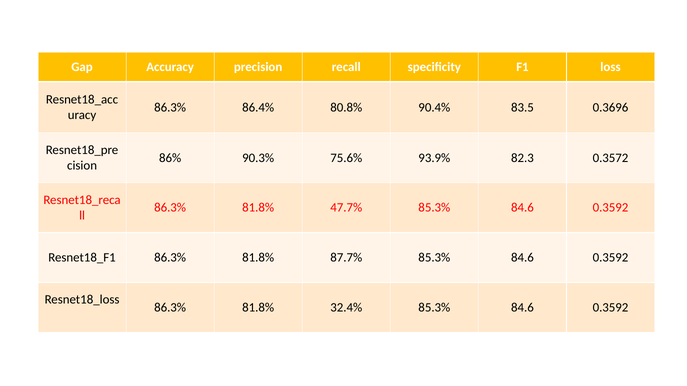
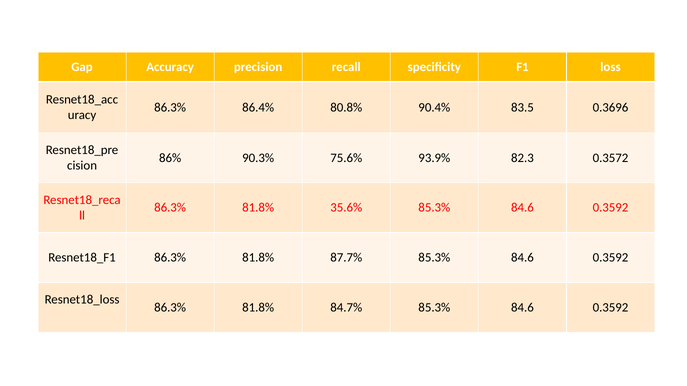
47.7%: 47.7% -> 35.6%
32.4%: 32.4% -> 84.7%
